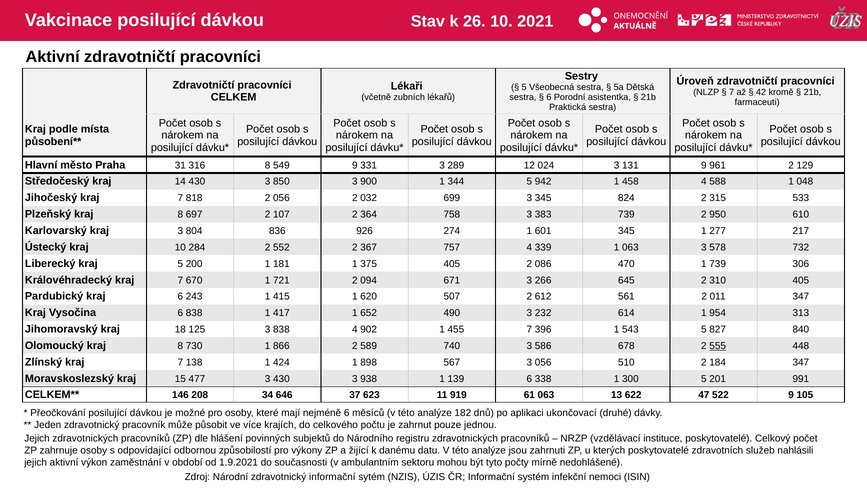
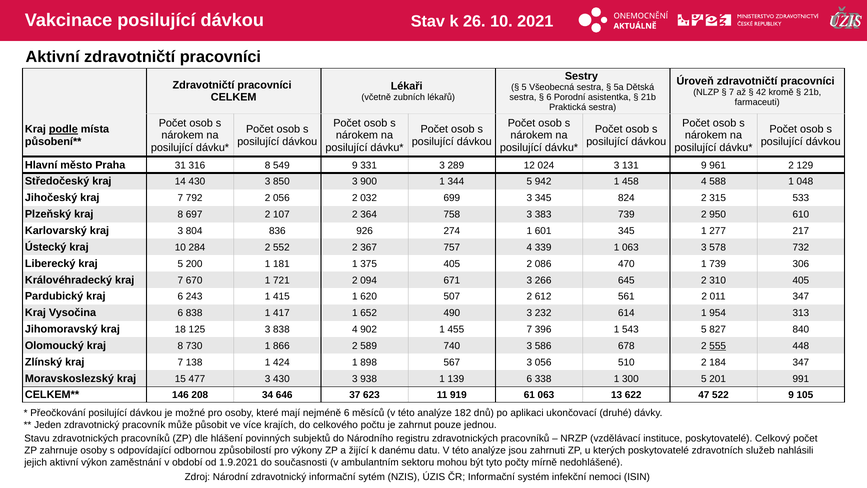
podle underline: none -> present
818: 818 -> 792
Jejich at (37, 438): Jejich -> Stavu
